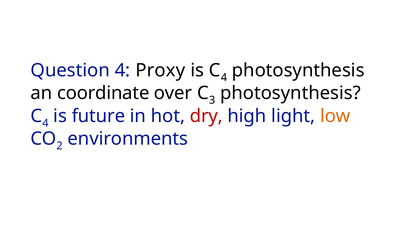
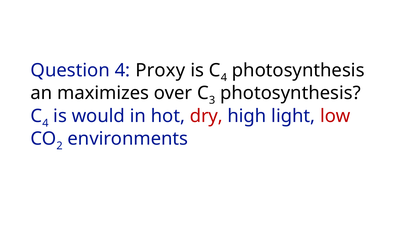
coordinate: coordinate -> maximizes
future: future -> would
low colour: orange -> red
